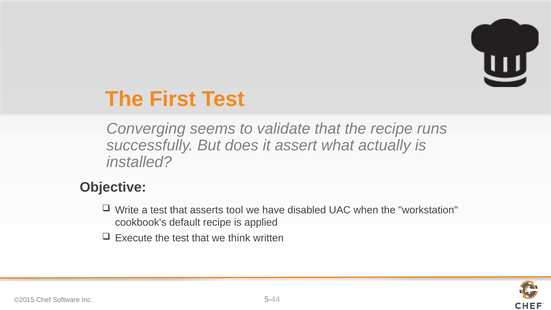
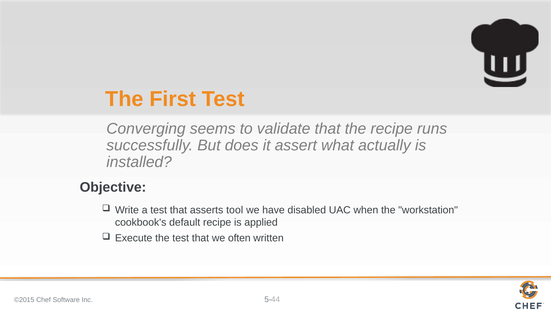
think: think -> often
